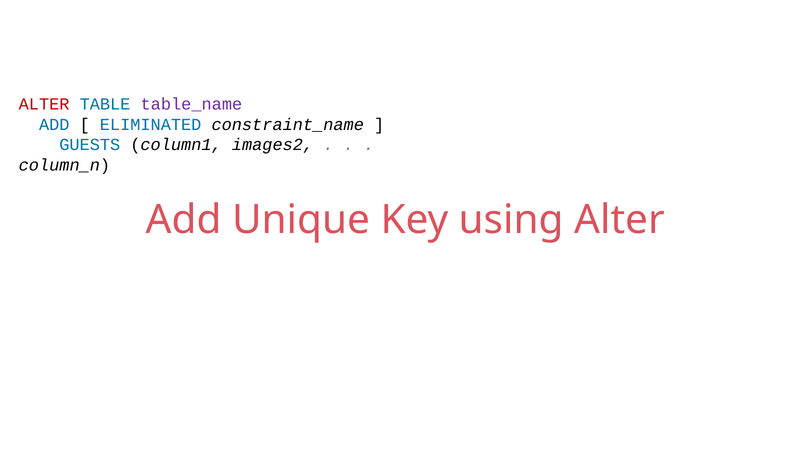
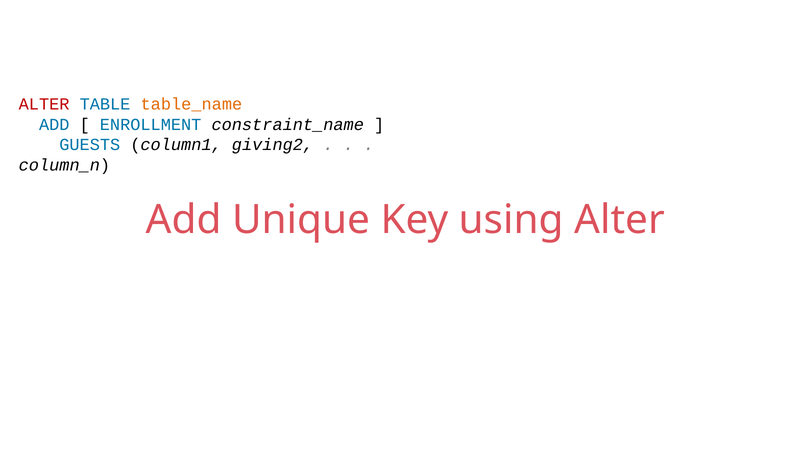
table_name colour: purple -> orange
ELIMINATED: ELIMINATED -> ENROLLMENT
images2: images2 -> giving2
